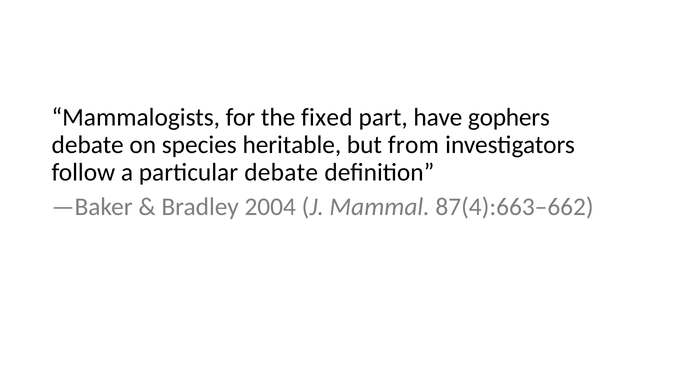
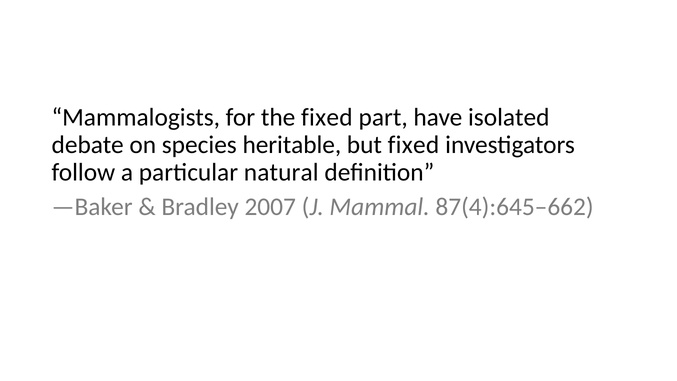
gophers: gophers -> isolated
but from: from -> fixed
particular debate: debate -> natural
2004: 2004 -> 2007
87(4):663–662: 87(4):663–662 -> 87(4):645–662
